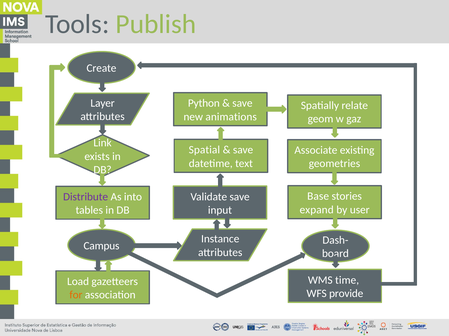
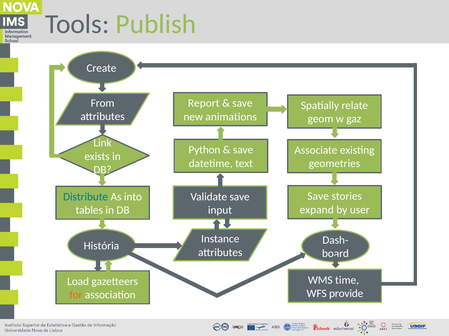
Layer: Layer -> From
Python: Python -> Report
Spatial: Spatial -> Python
Base at (318, 197): Base -> Save
Distribute colour: purple -> blue
Campus: Campus -> História
